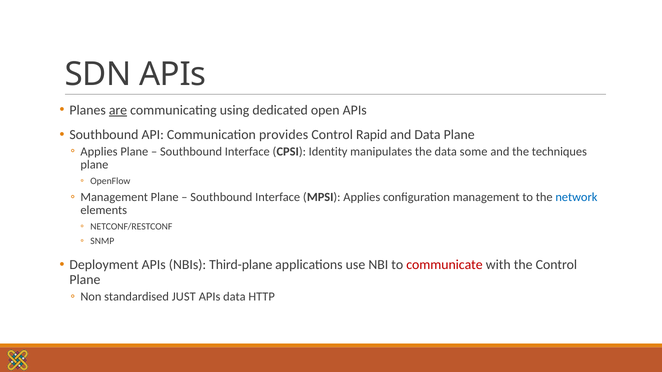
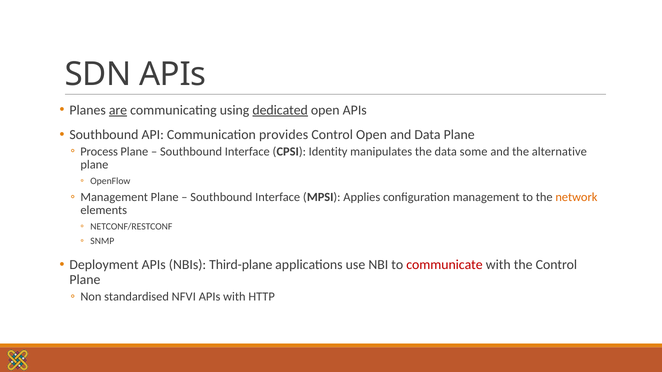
dedicated underline: none -> present
Control Rapid: Rapid -> Open
Applies at (99, 152): Applies -> Process
techniques: techniques -> alternative
network colour: blue -> orange
JUST: JUST -> NFVI
APIs data: data -> with
